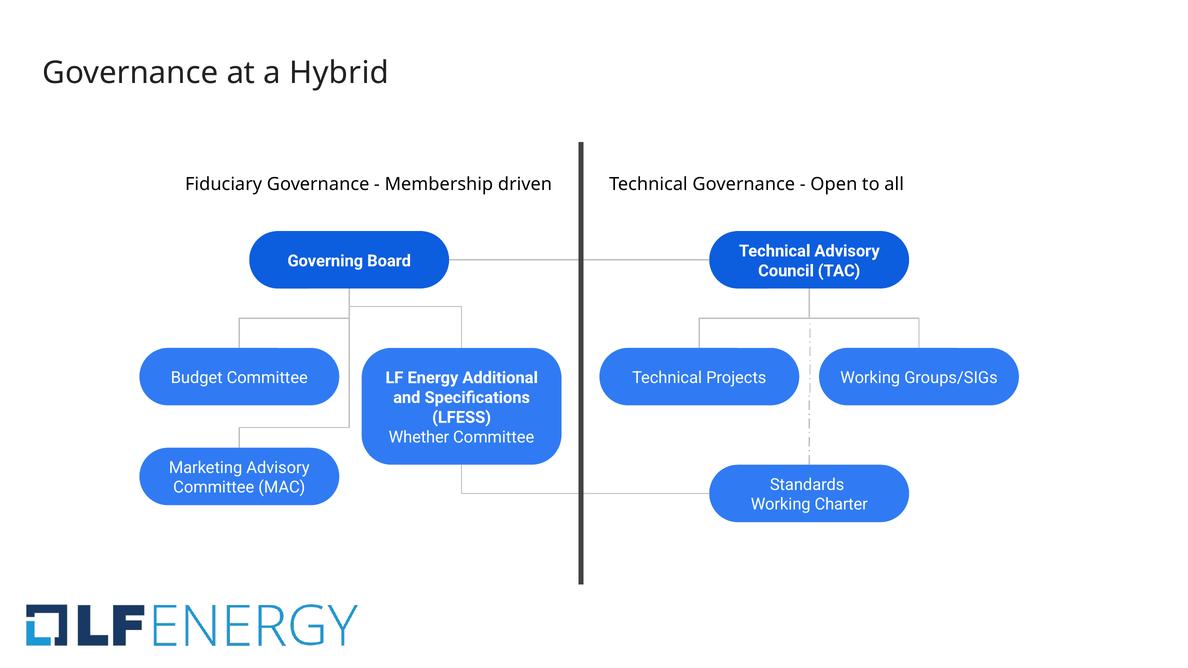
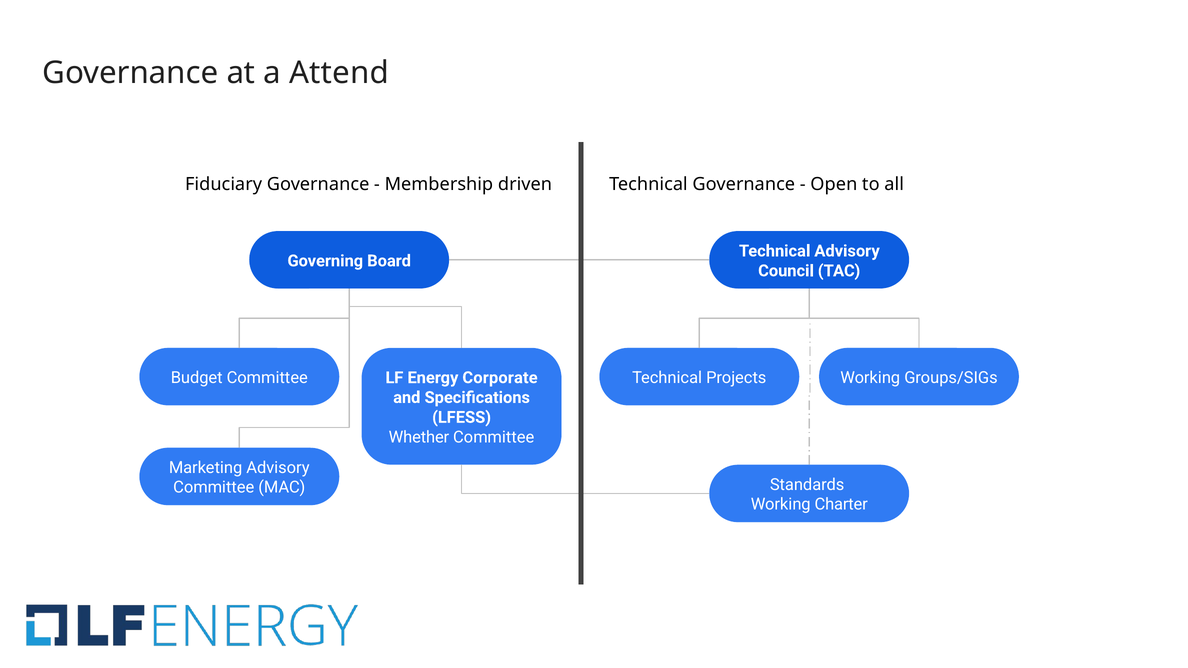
Hybrid: Hybrid -> Attend
Additional: Additional -> Corporate
